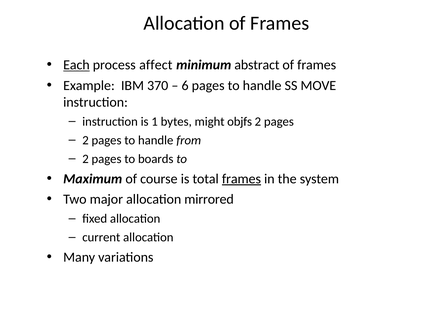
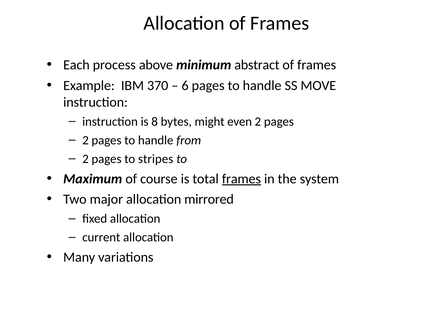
Each underline: present -> none
affect: affect -> above
1: 1 -> 8
objfs: objfs -> even
boards: boards -> stripes
